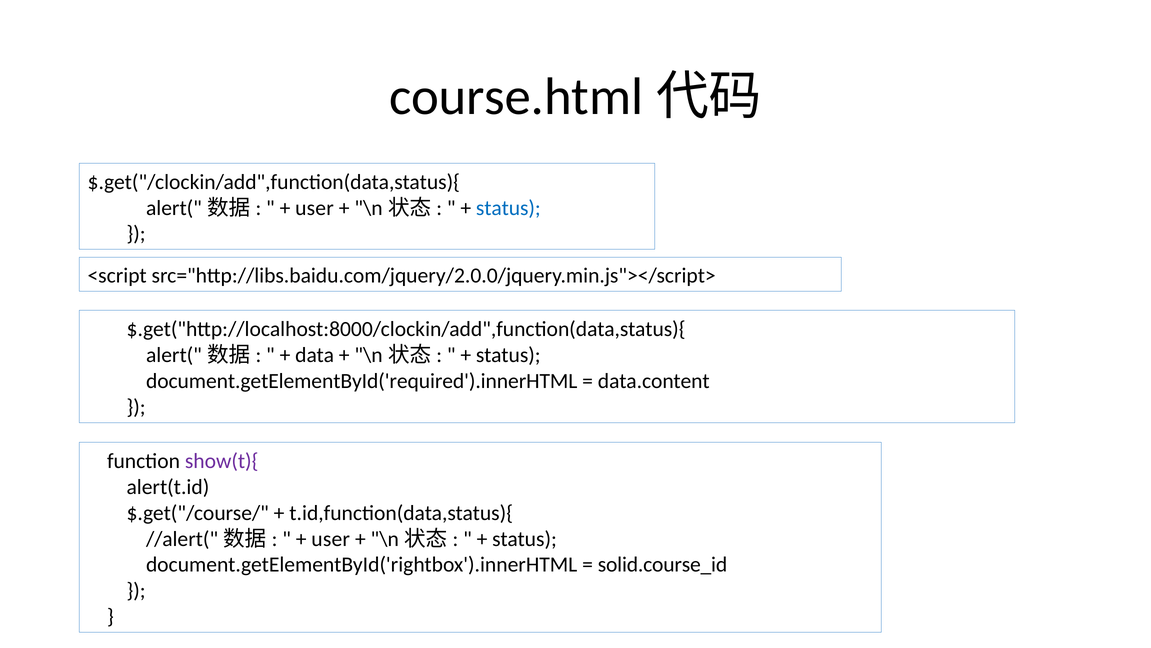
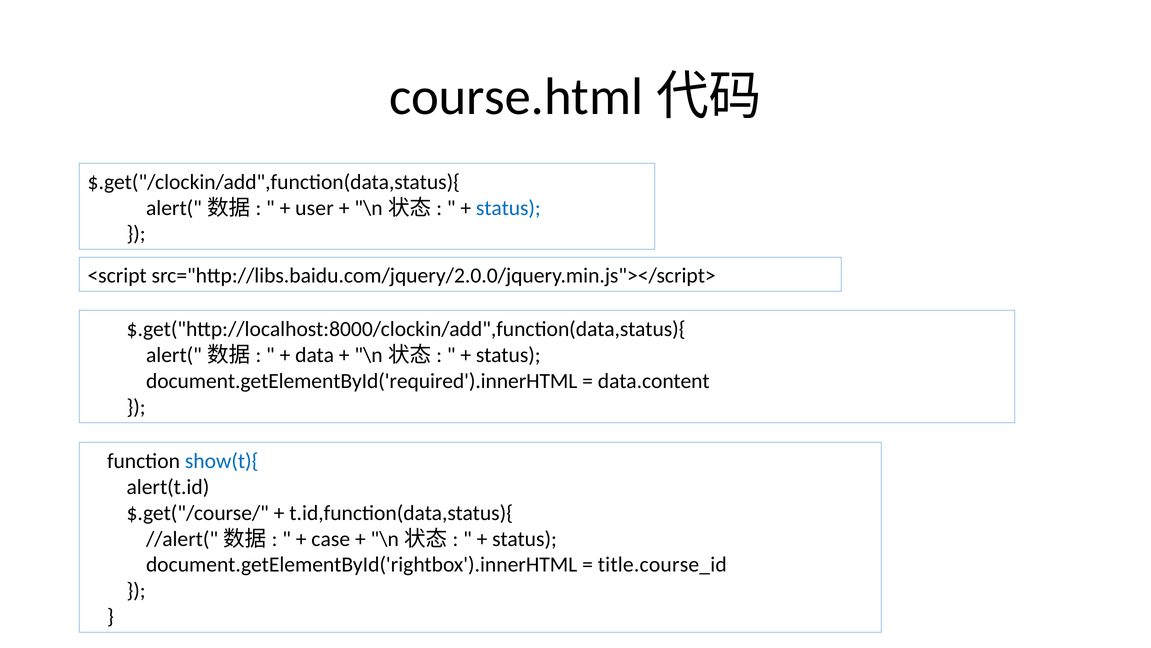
show(t){ colour: purple -> blue
user at (331, 538): user -> case
solid.course_id: solid.course_id -> title.course_id
